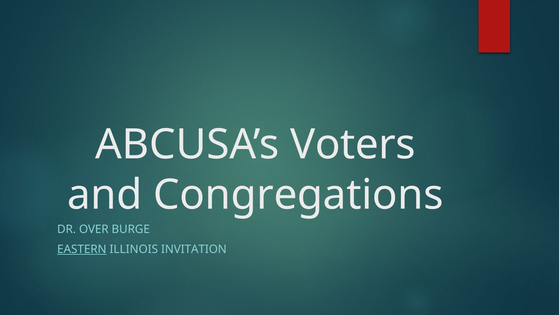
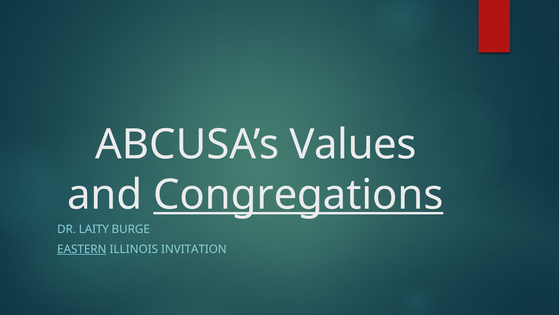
Voters: Voters -> Values
Congregations underline: none -> present
OVER: OVER -> LAITY
